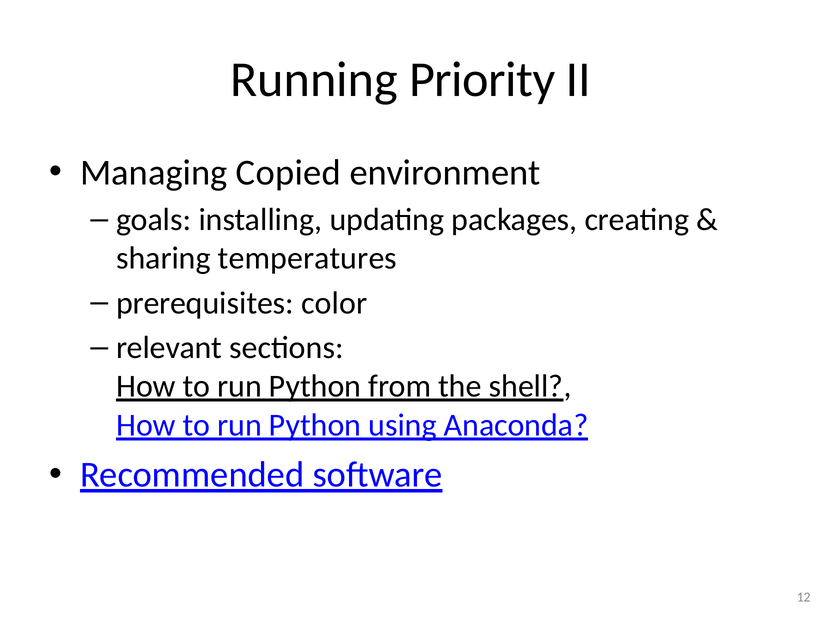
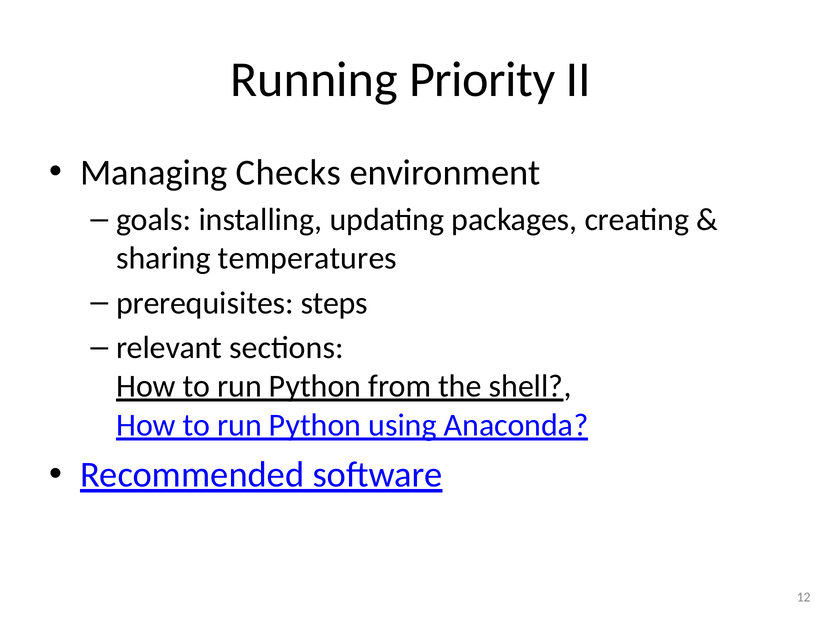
Copied: Copied -> Checks
color: color -> steps
